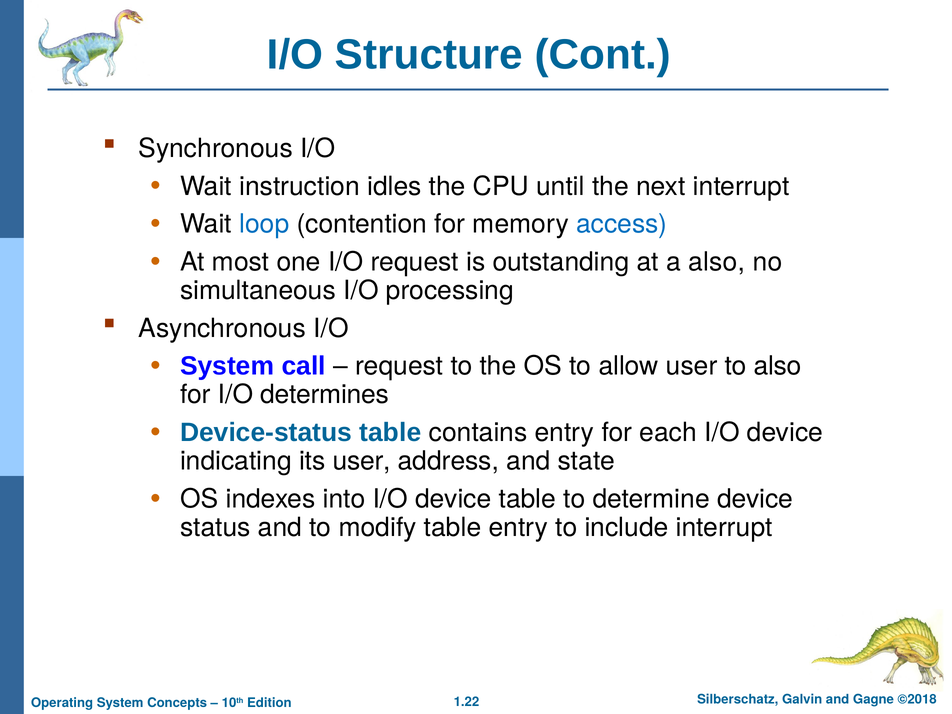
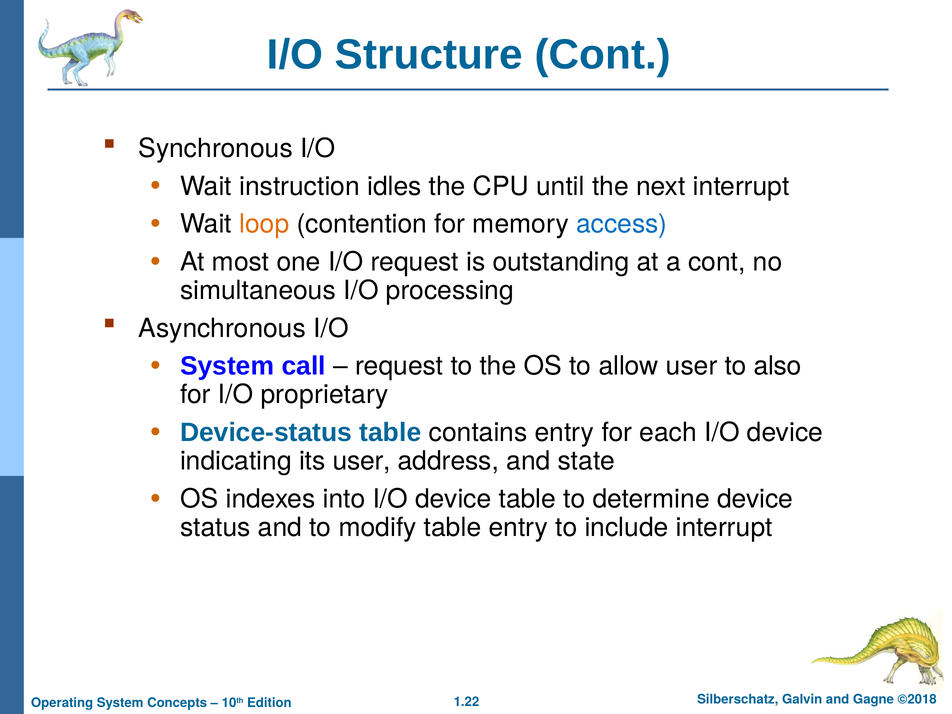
loop colour: blue -> orange
a also: also -> cont
determines: determines -> proprietary
